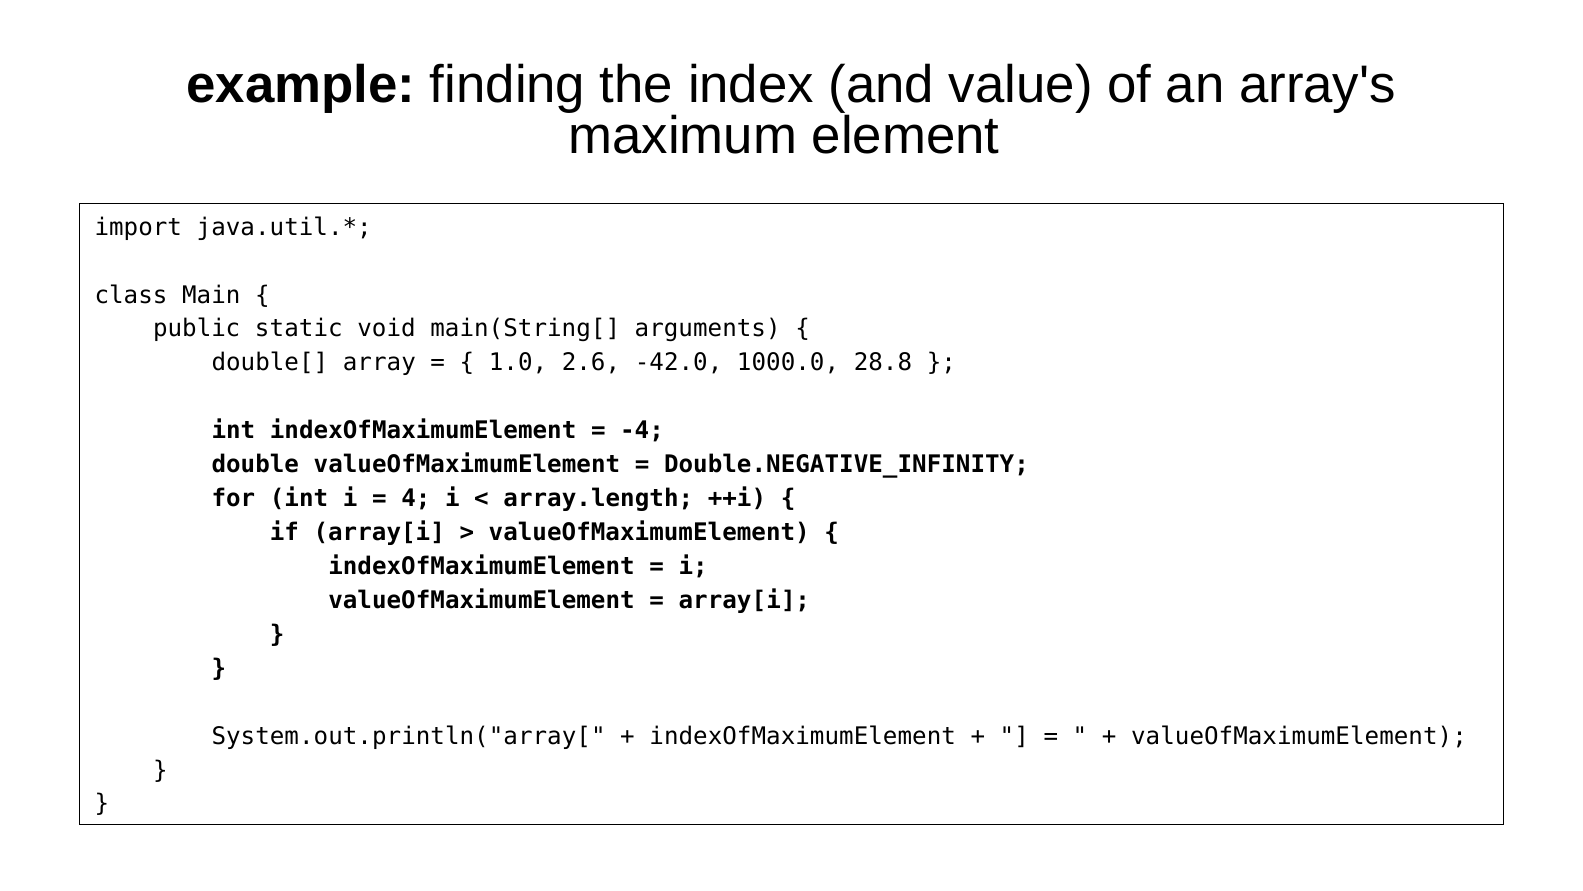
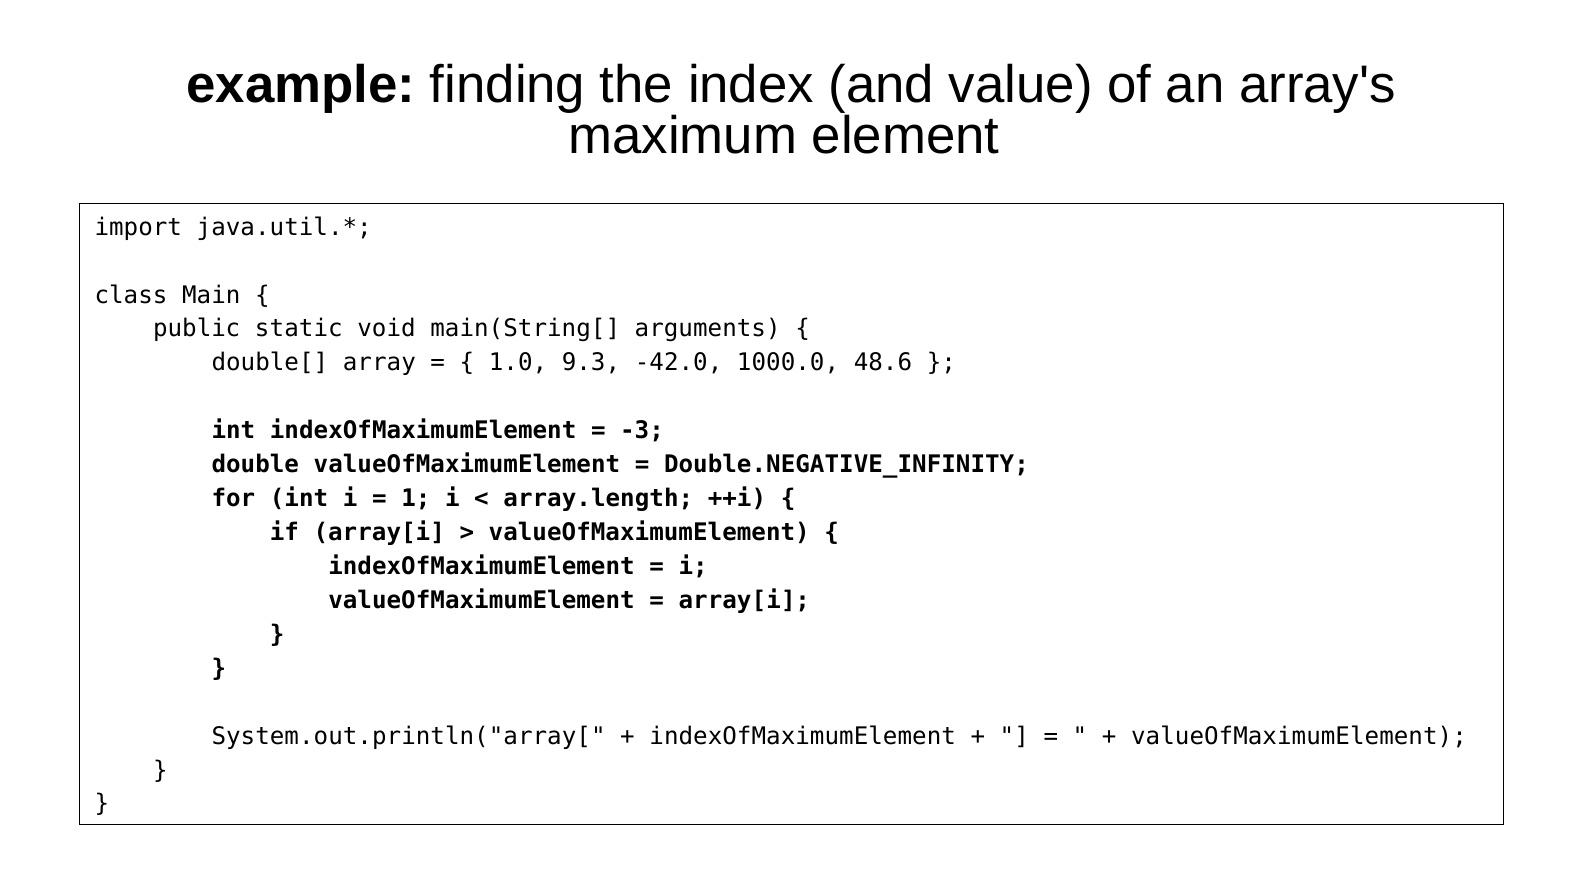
2.6: 2.6 -> 9.3
28.8: 28.8 -> 48.6
-4: -4 -> -3
4: 4 -> 1
